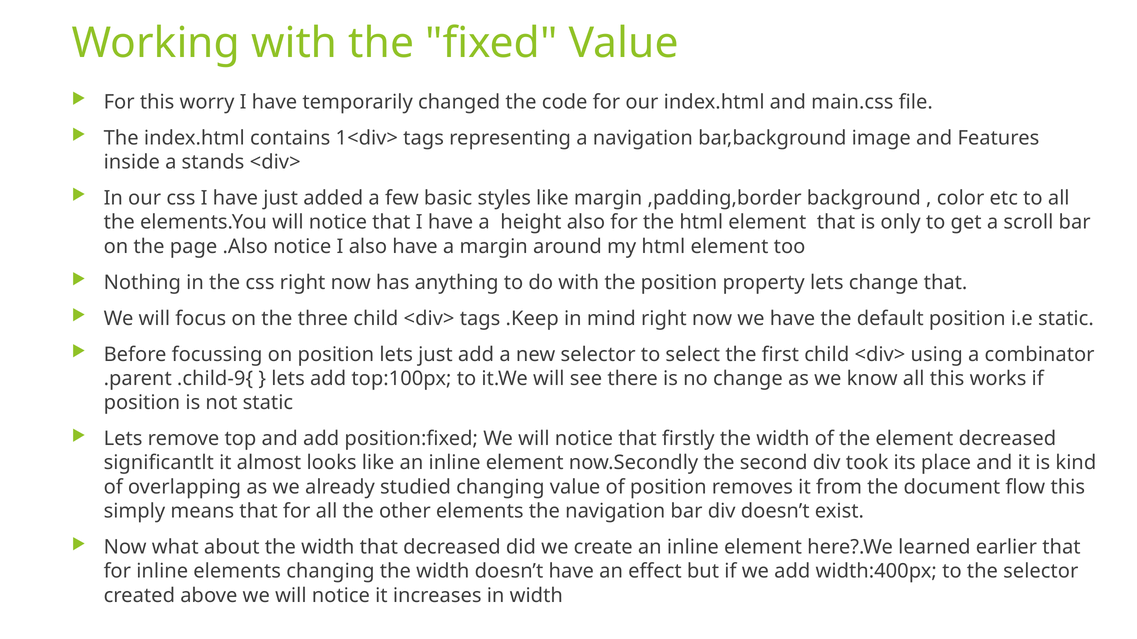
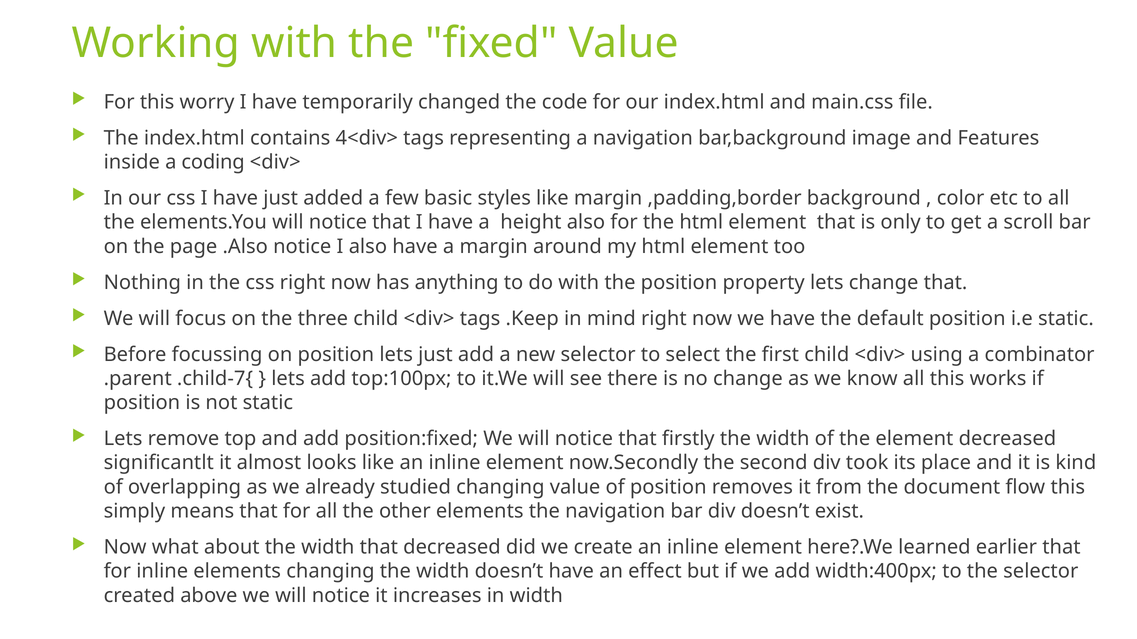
1<div>: 1<div> -> 4<div>
stands: stands -> coding
.child-9{: .child-9{ -> .child-7{
